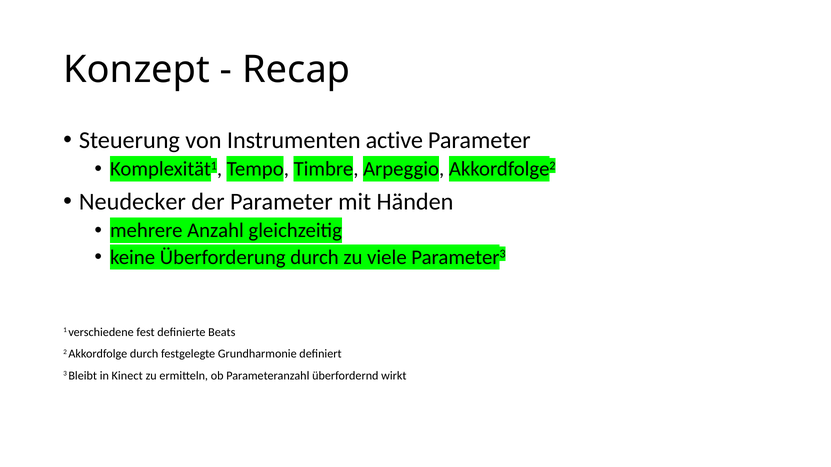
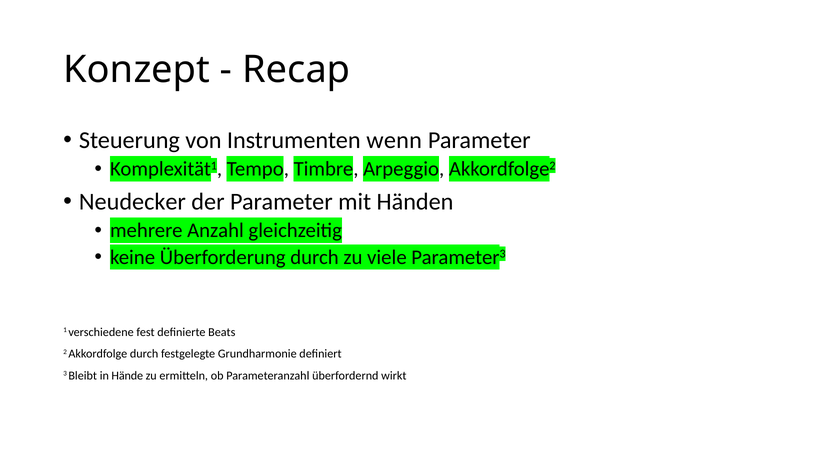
active: active -> wenn
Kinect: Kinect -> Hände
